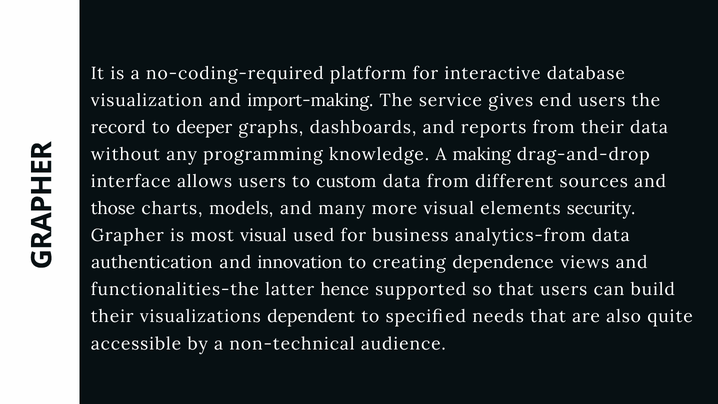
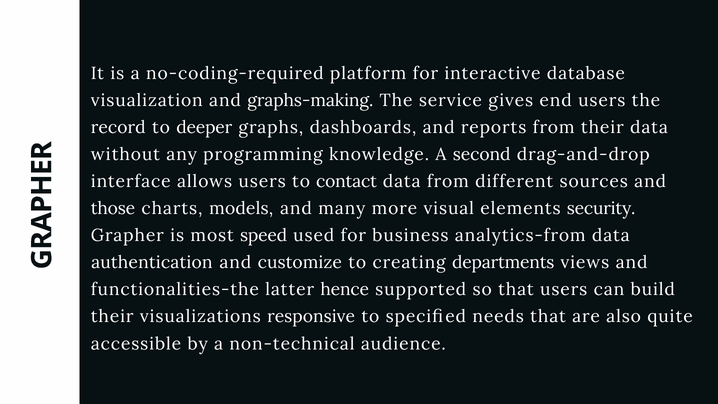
import-making: import-making -> graphs-making
making: making -> second
custom: custom -> contact
most visual: visual -> speed
innovation: innovation -> customize
dependence: dependence -> departments
dependent: dependent -> responsive
